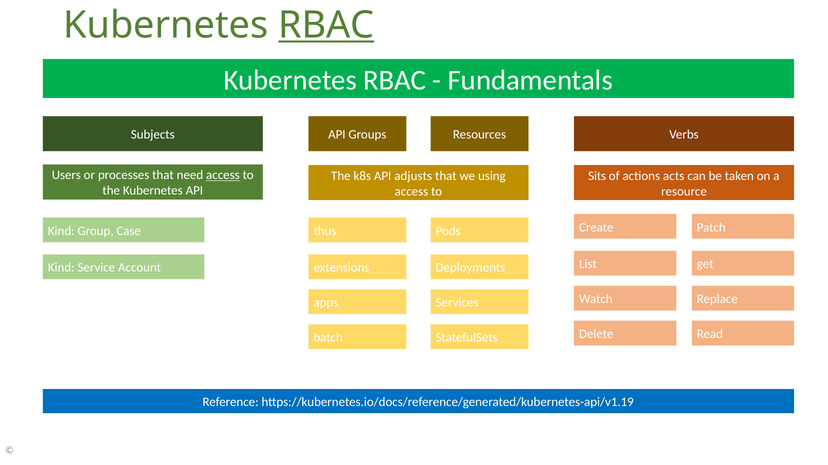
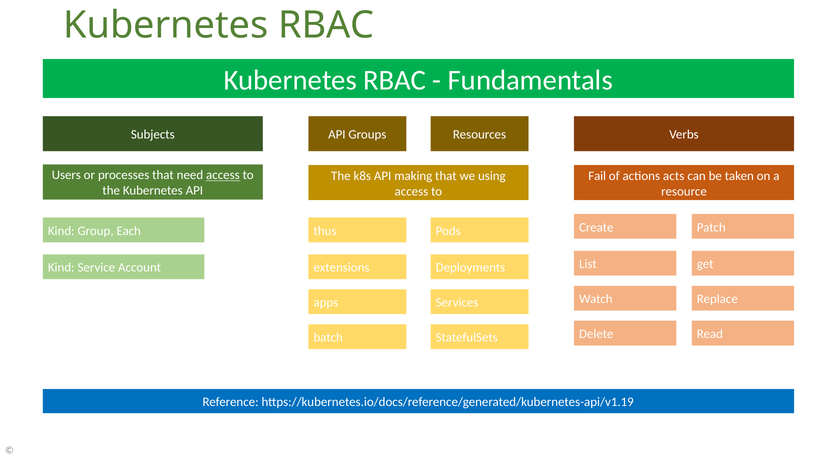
RBAC at (326, 25) underline: present -> none
adjusts: adjusts -> making
Sits: Sits -> Fail
Case: Case -> Each
